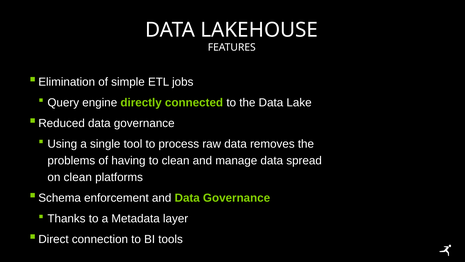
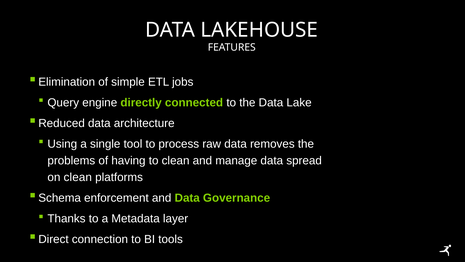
Reduced data governance: governance -> architecture
